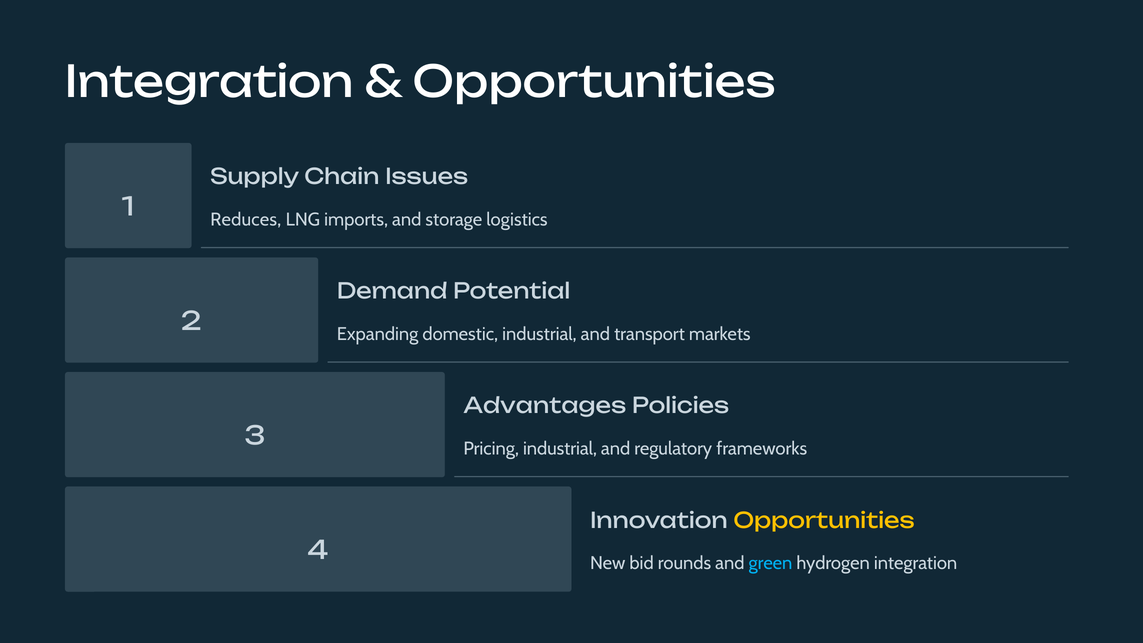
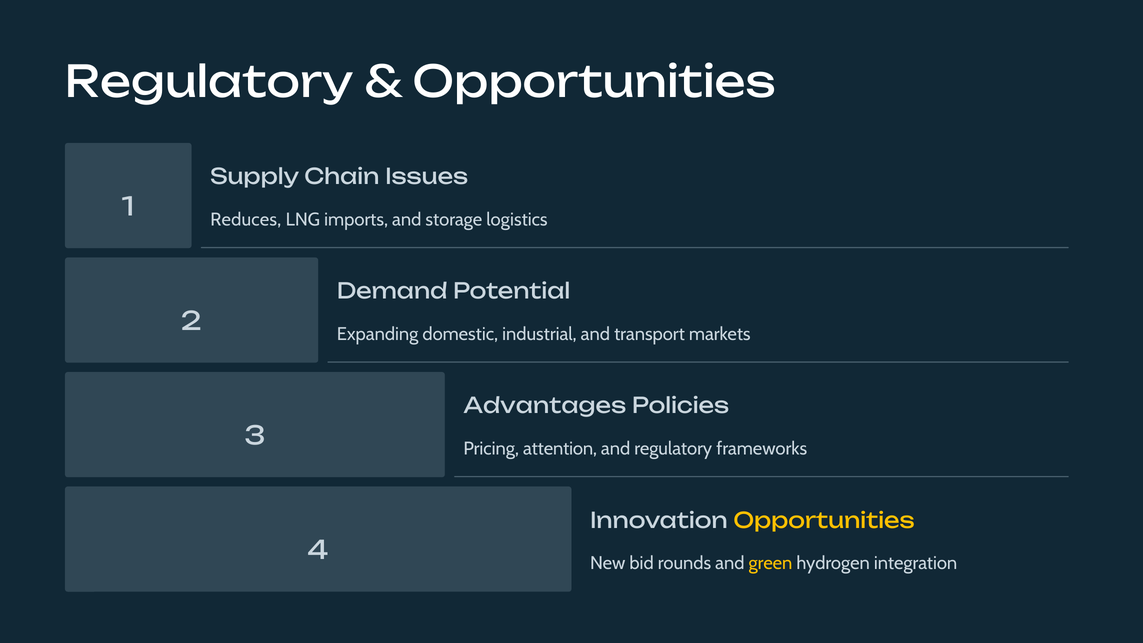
Integration at (209, 83): Integration -> Regulatory
Pricing industrial: industrial -> attention
green colour: light blue -> yellow
